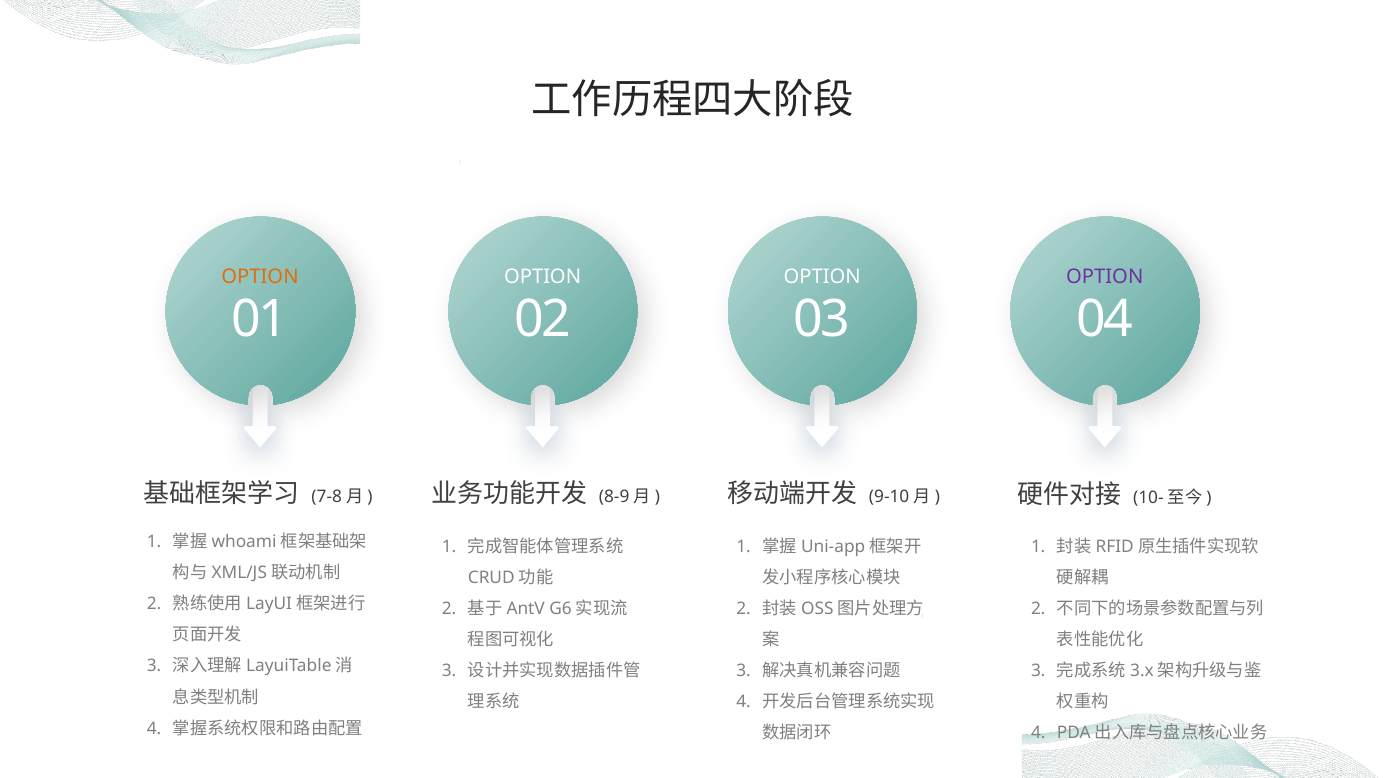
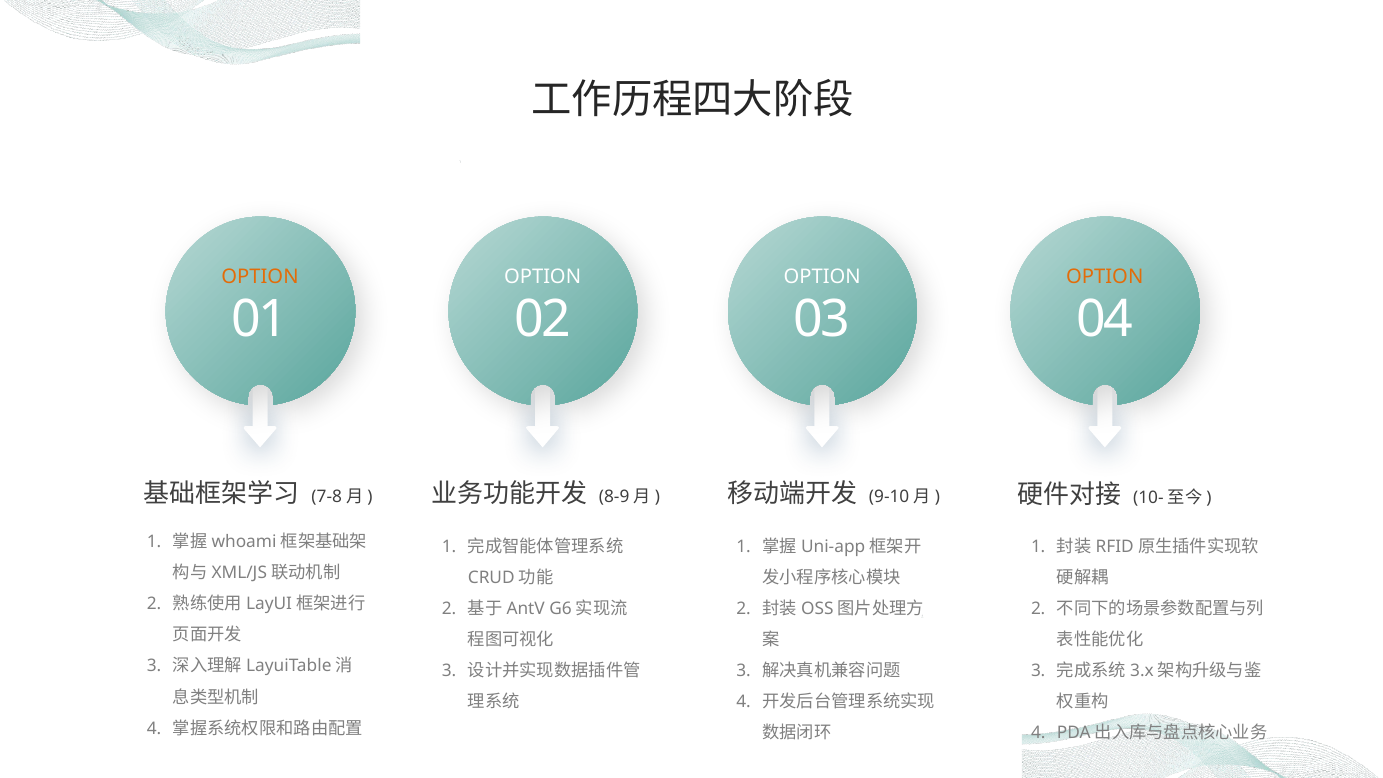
OPTION at (1105, 277) colour: purple -> orange
